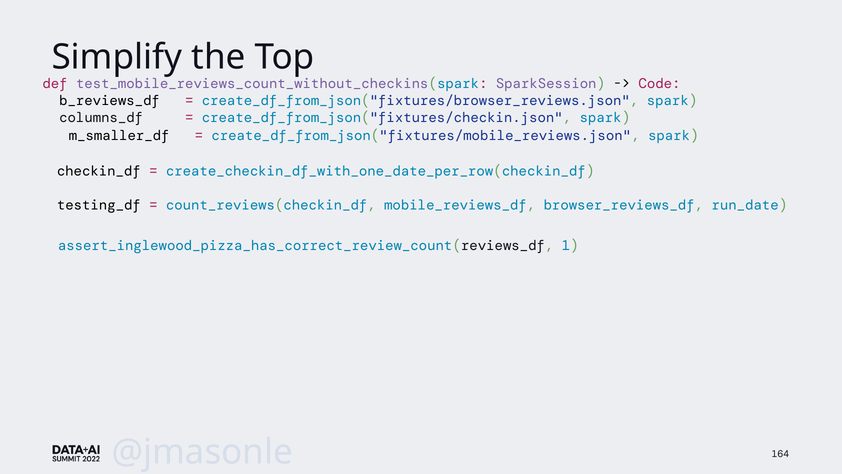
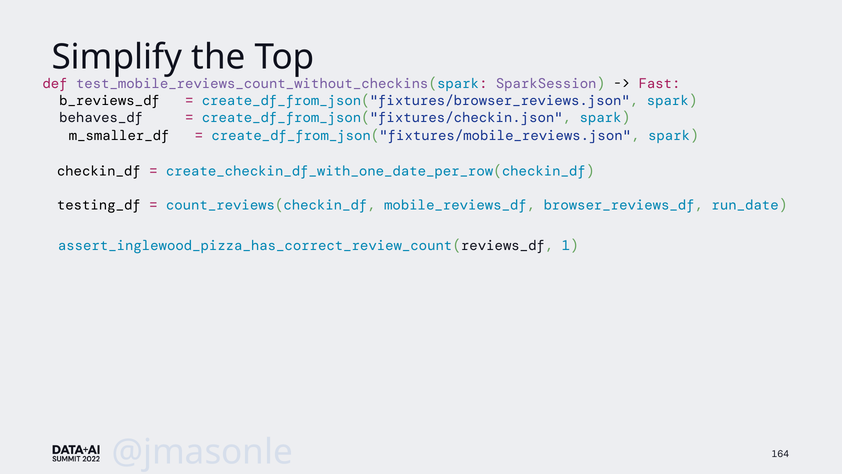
Code: Code -> Fast
columns_df: columns_df -> behaves_df
